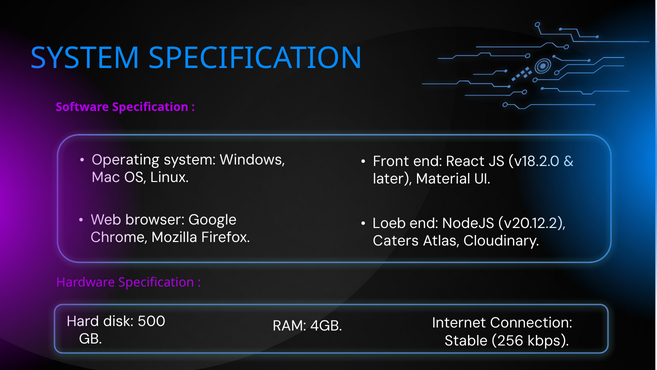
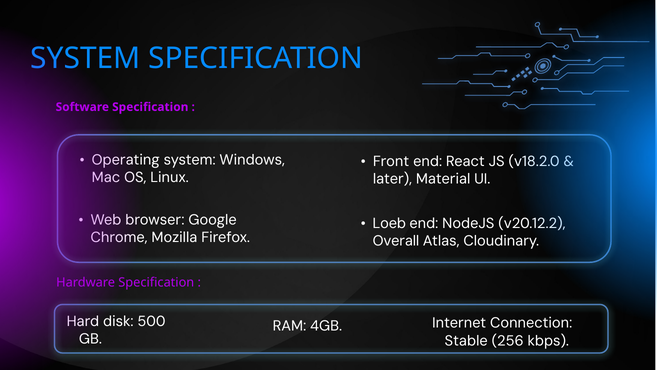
Caters: Caters -> Overall
